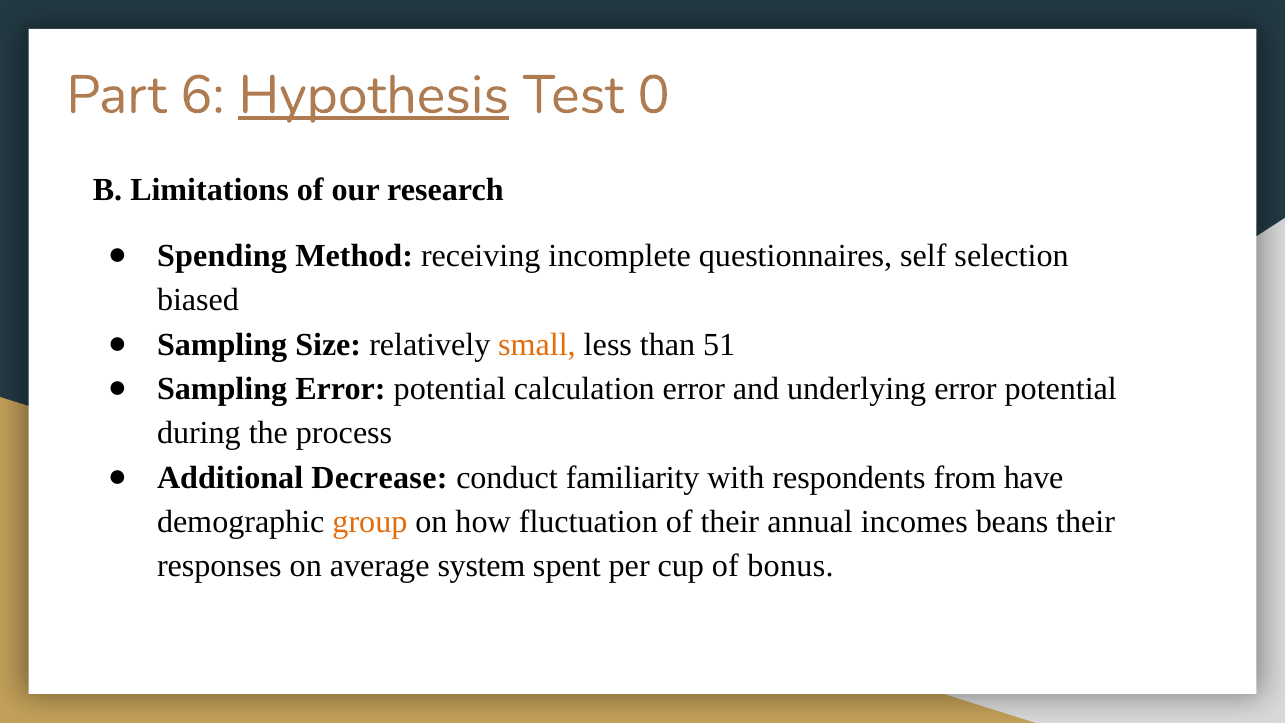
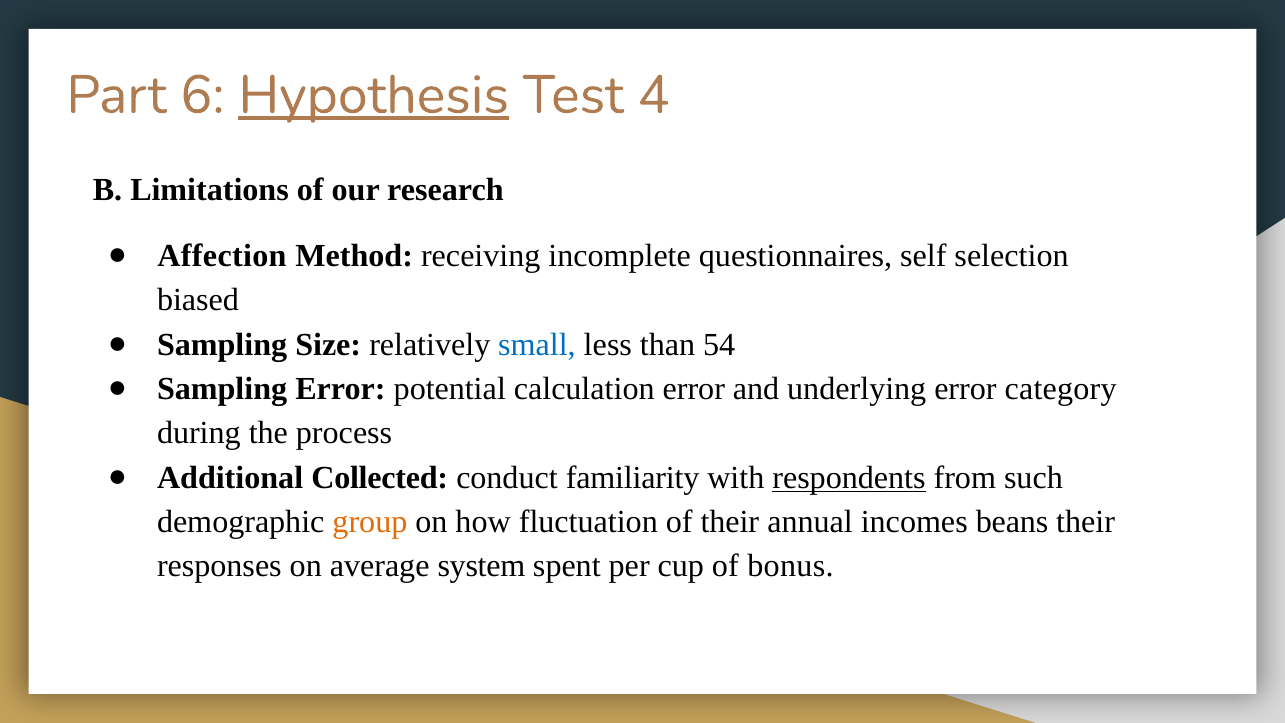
0: 0 -> 4
Spending: Spending -> Affection
small colour: orange -> blue
51: 51 -> 54
underlying error potential: potential -> category
Decrease: Decrease -> Collected
respondents underline: none -> present
have: have -> such
